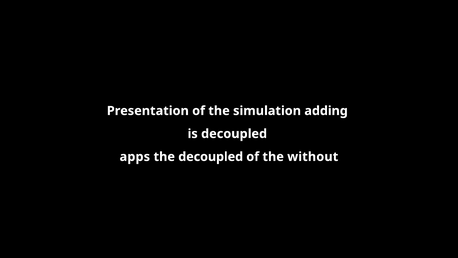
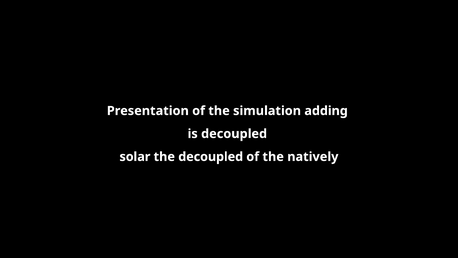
apps: apps -> solar
without: without -> natively
